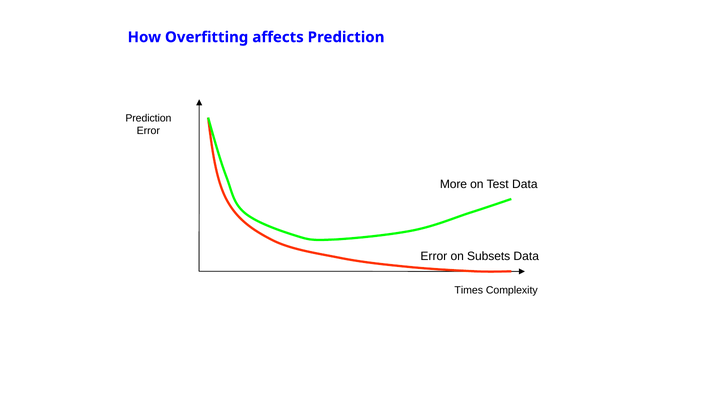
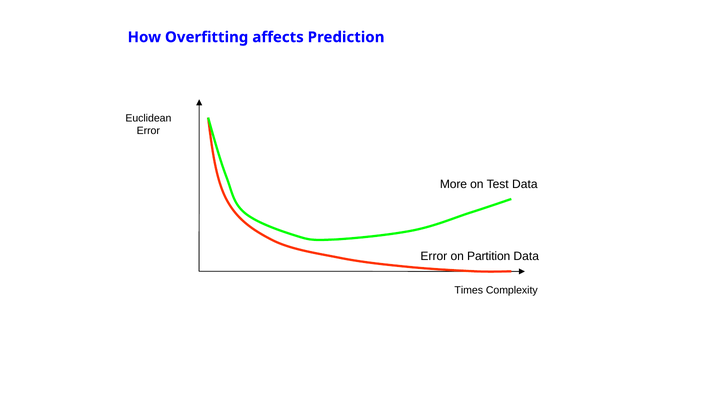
Prediction at (148, 118): Prediction -> Euclidean
Subsets: Subsets -> Partition
